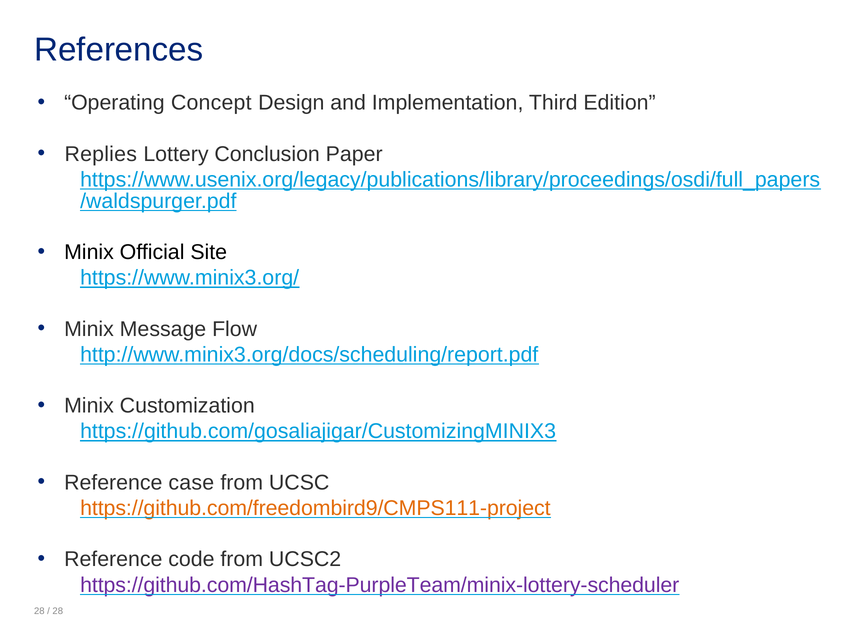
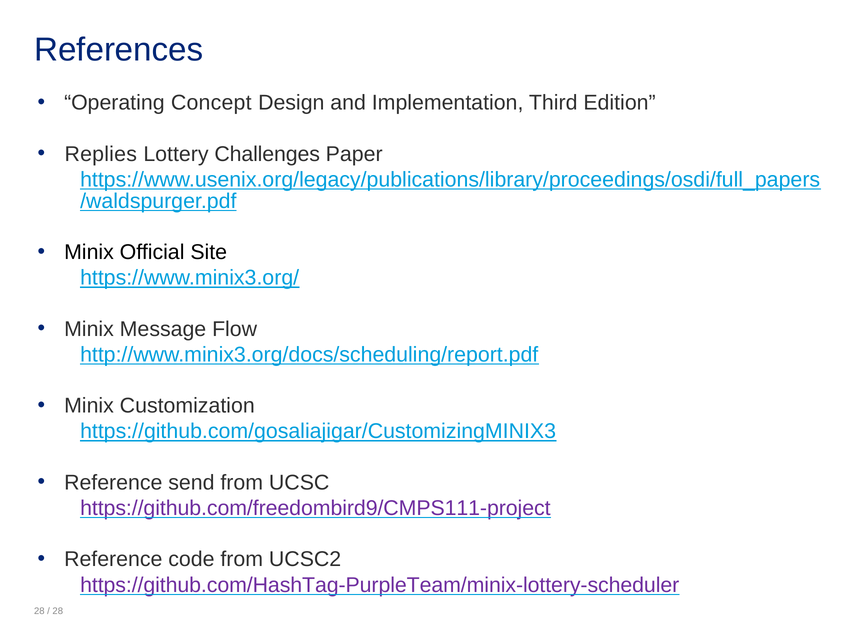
Conclusion: Conclusion -> Challenges
case: case -> send
https://github.com/freedombird9/CMPS111-project colour: orange -> purple
